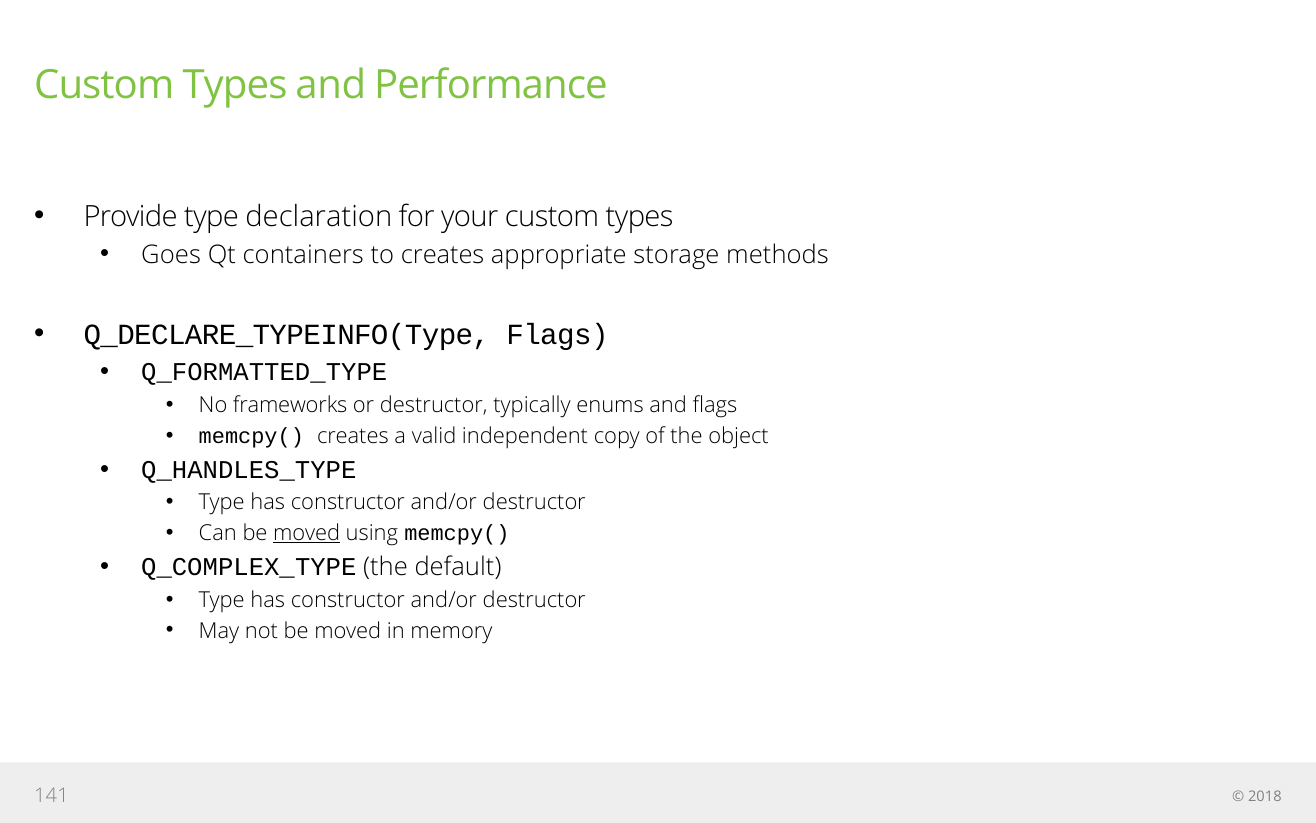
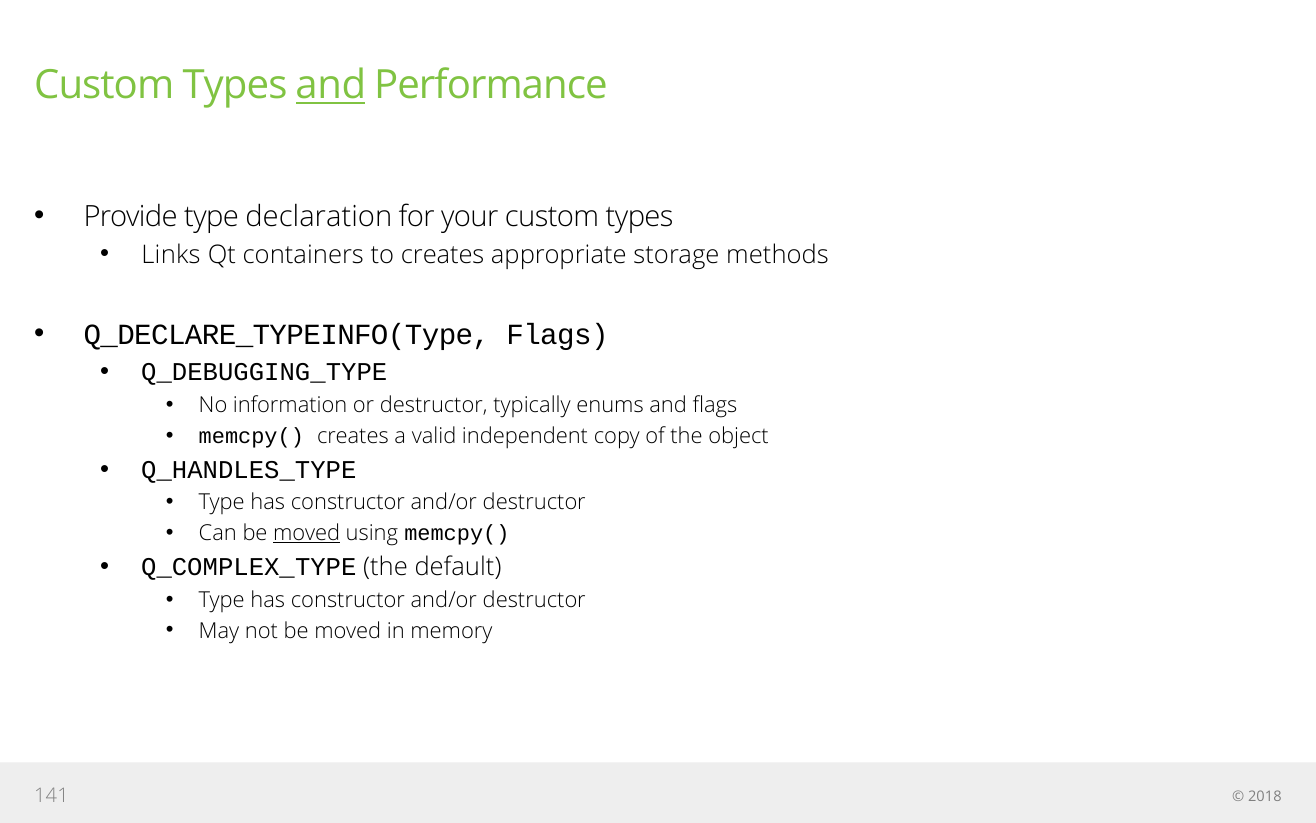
and at (331, 85) underline: none -> present
Goes: Goes -> Links
Q_FORMATTED_TYPE: Q_FORMATTED_TYPE -> Q_DEBUGGING_TYPE
frameworks: frameworks -> information
